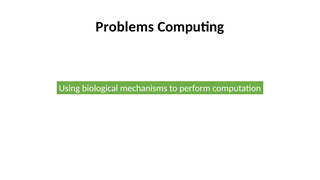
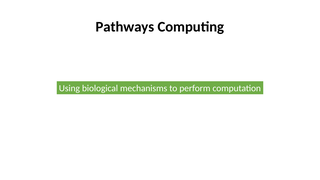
Problems: Problems -> Pathways
